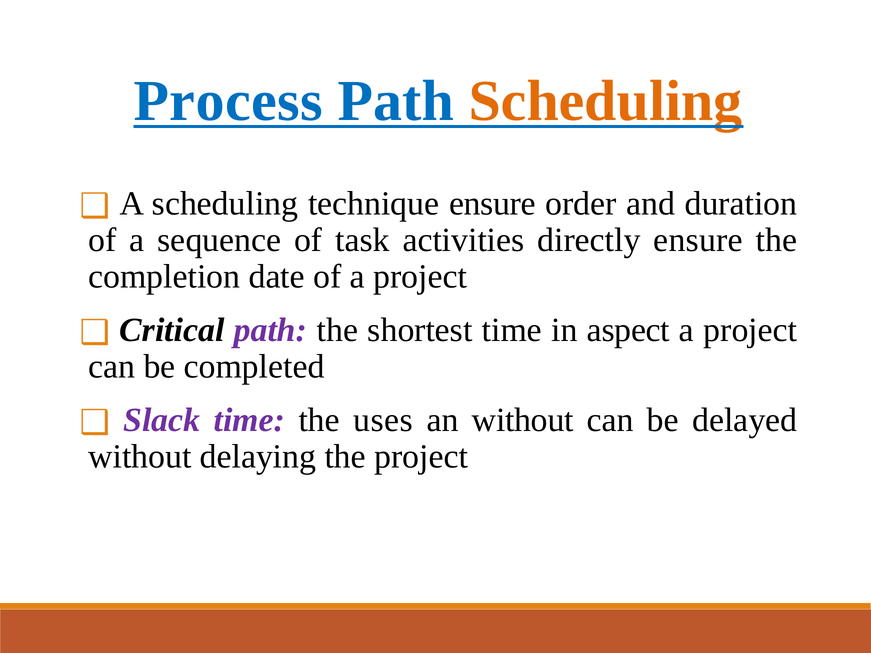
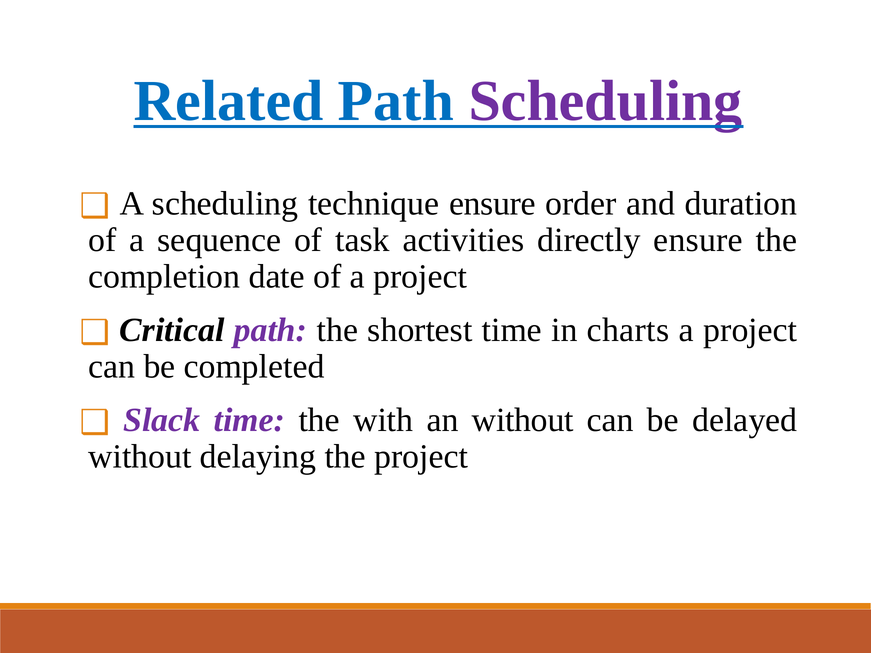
Process: Process -> Related
Scheduling at (606, 101) colour: orange -> purple
aspect: aspect -> charts
uses: uses -> with
